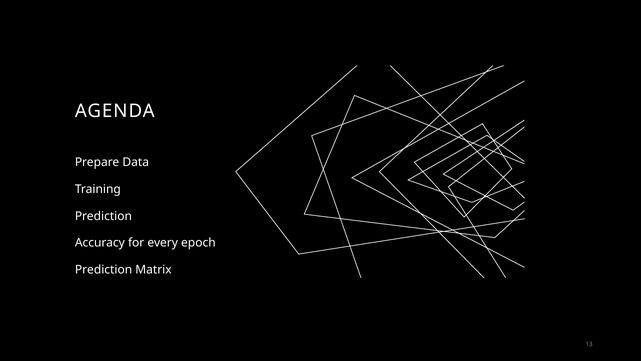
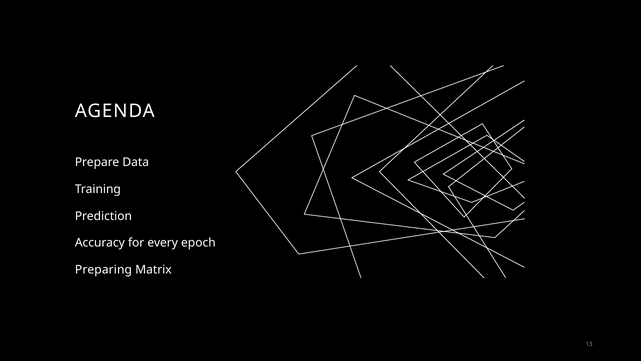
Prediction at (104, 270): Prediction -> Preparing
